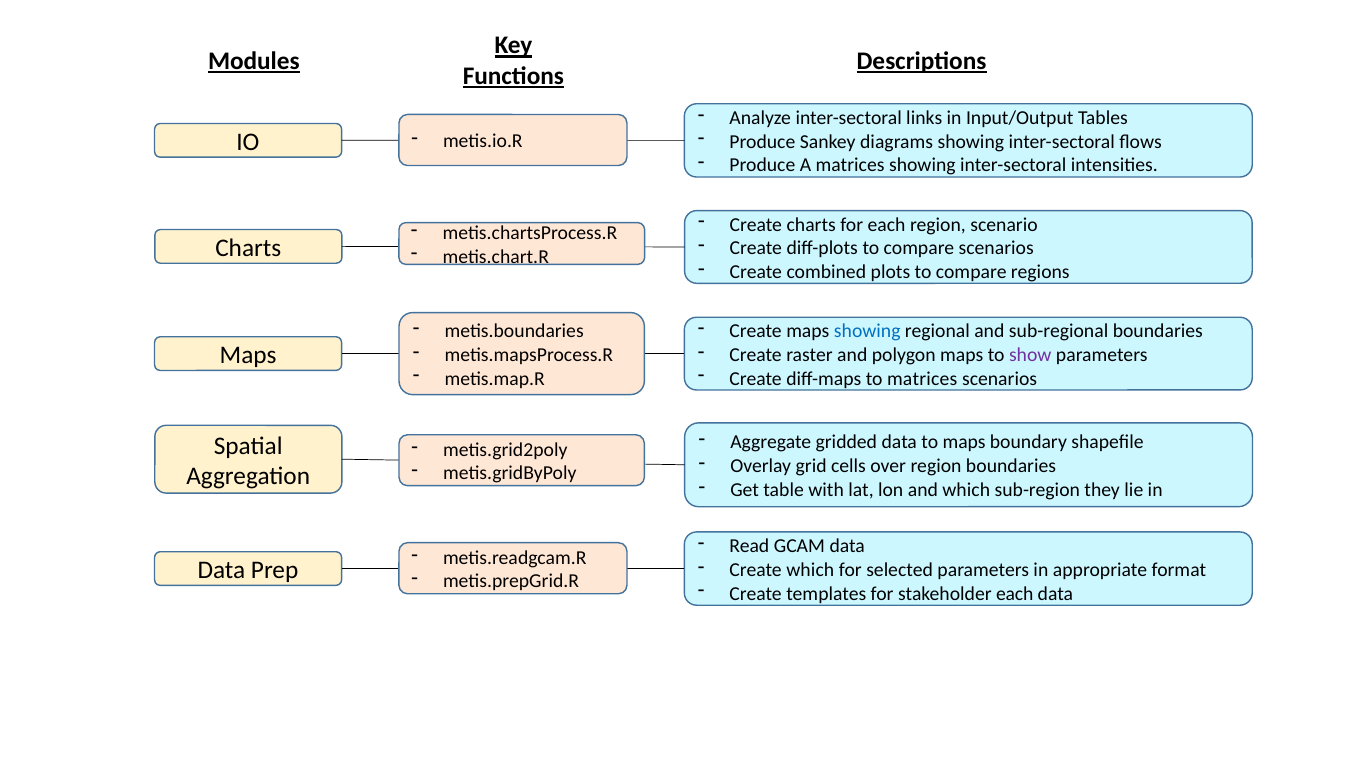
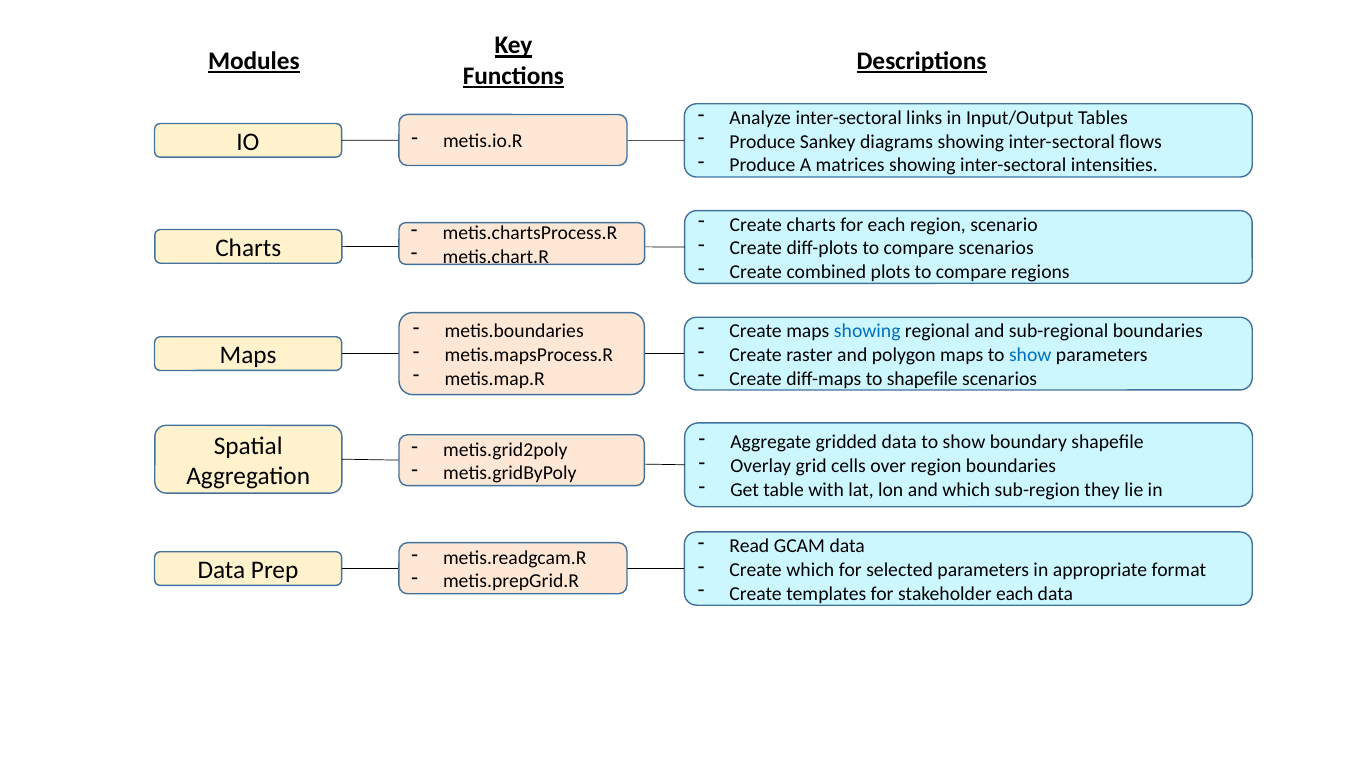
show at (1030, 355) colour: purple -> blue
to matrices: matrices -> shapefile
data to maps: maps -> show
